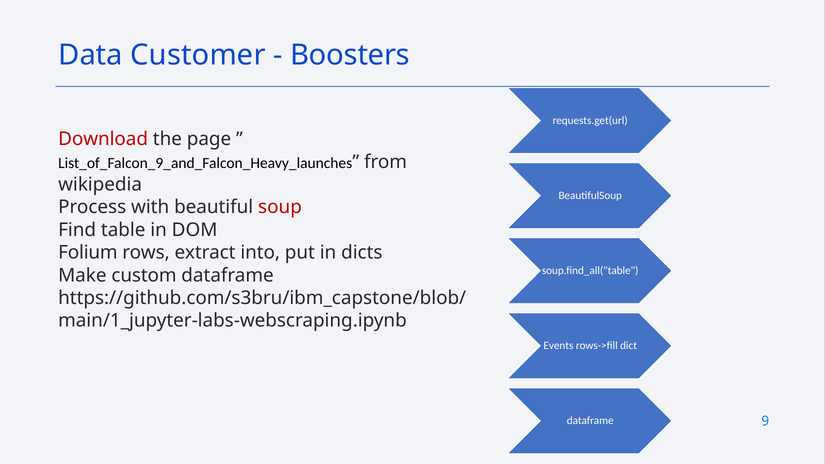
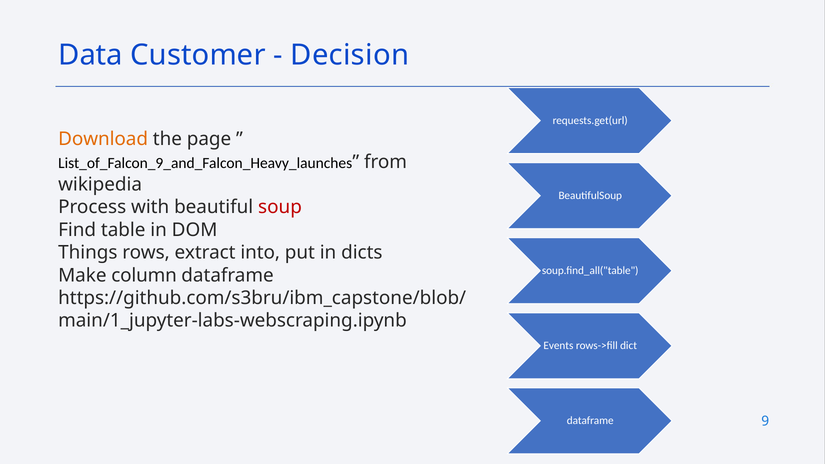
Boosters: Boosters -> Decision
Download colour: red -> orange
Folium: Folium -> Things
custom: custom -> column
